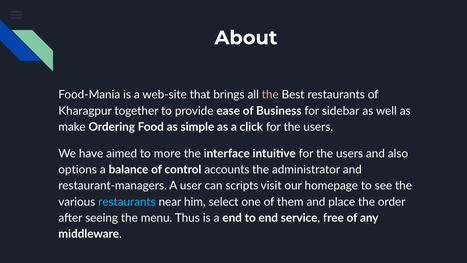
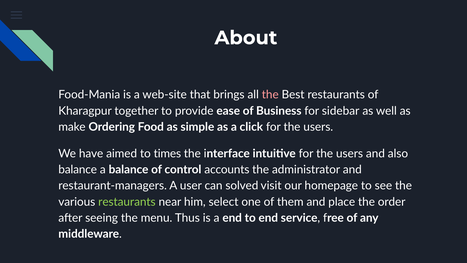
more: more -> times
options at (78, 169): options -> balance
scripts: scripts -> solved
restaurants at (127, 202) colour: light blue -> light green
